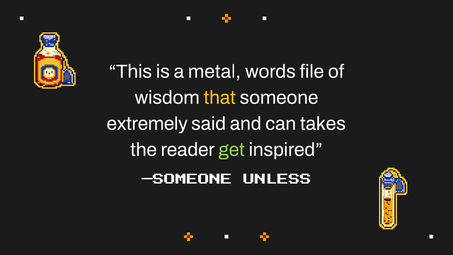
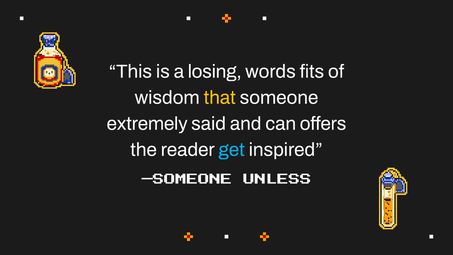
metal: metal -> losing
file: file -> fits
takes: takes -> offers
get colour: light green -> light blue
